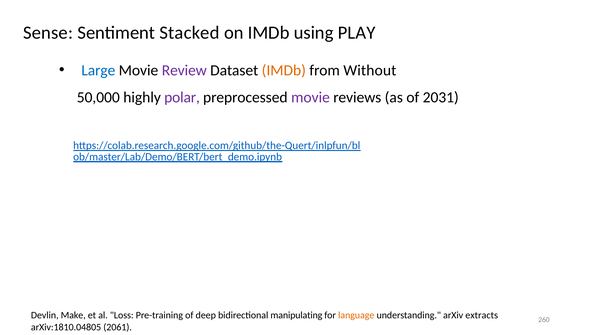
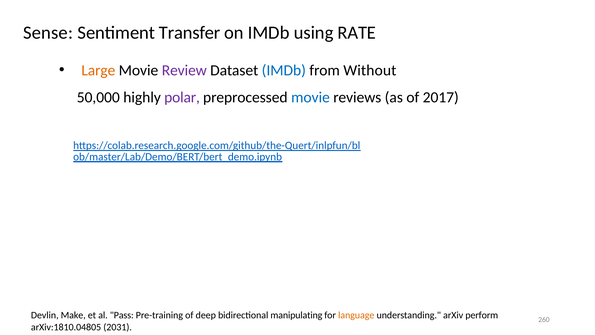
Stacked: Stacked -> Transfer
PLAY: PLAY -> RATE
Large colour: blue -> orange
IMDb at (284, 70) colour: orange -> blue
movie at (310, 97) colour: purple -> blue
2031: 2031 -> 2017
Loss: Loss -> Pass
extracts: extracts -> perform
2061: 2061 -> 2031
